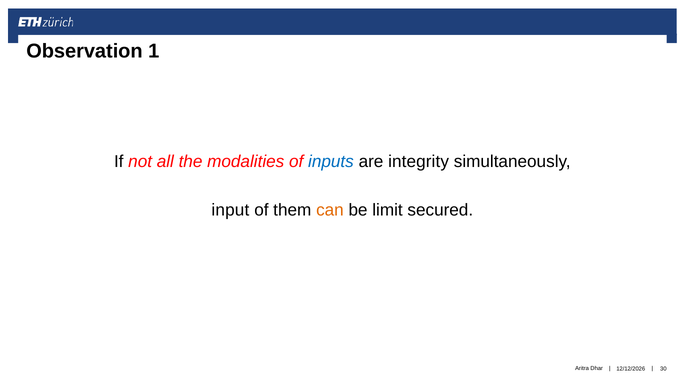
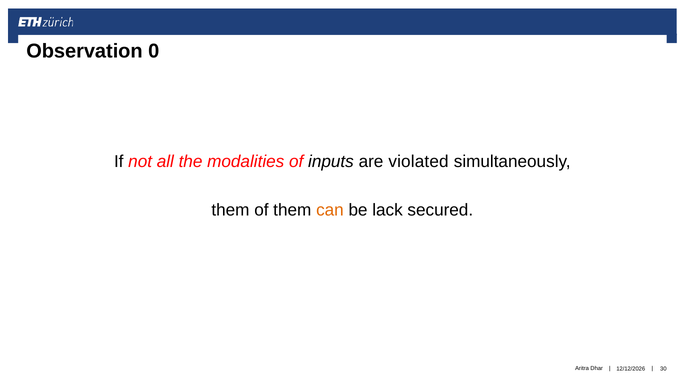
1: 1 -> 0
inputs colour: blue -> black
integrity: integrity -> violated
input at (230, 210): input -> them
limit: limit -> lack
